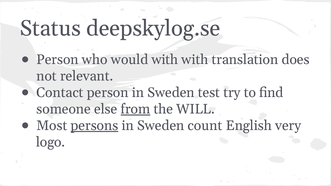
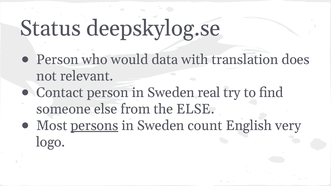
would with: with -> data
test: test -> real
from underline: present -> none
the WILL: WILL -> ELSE
